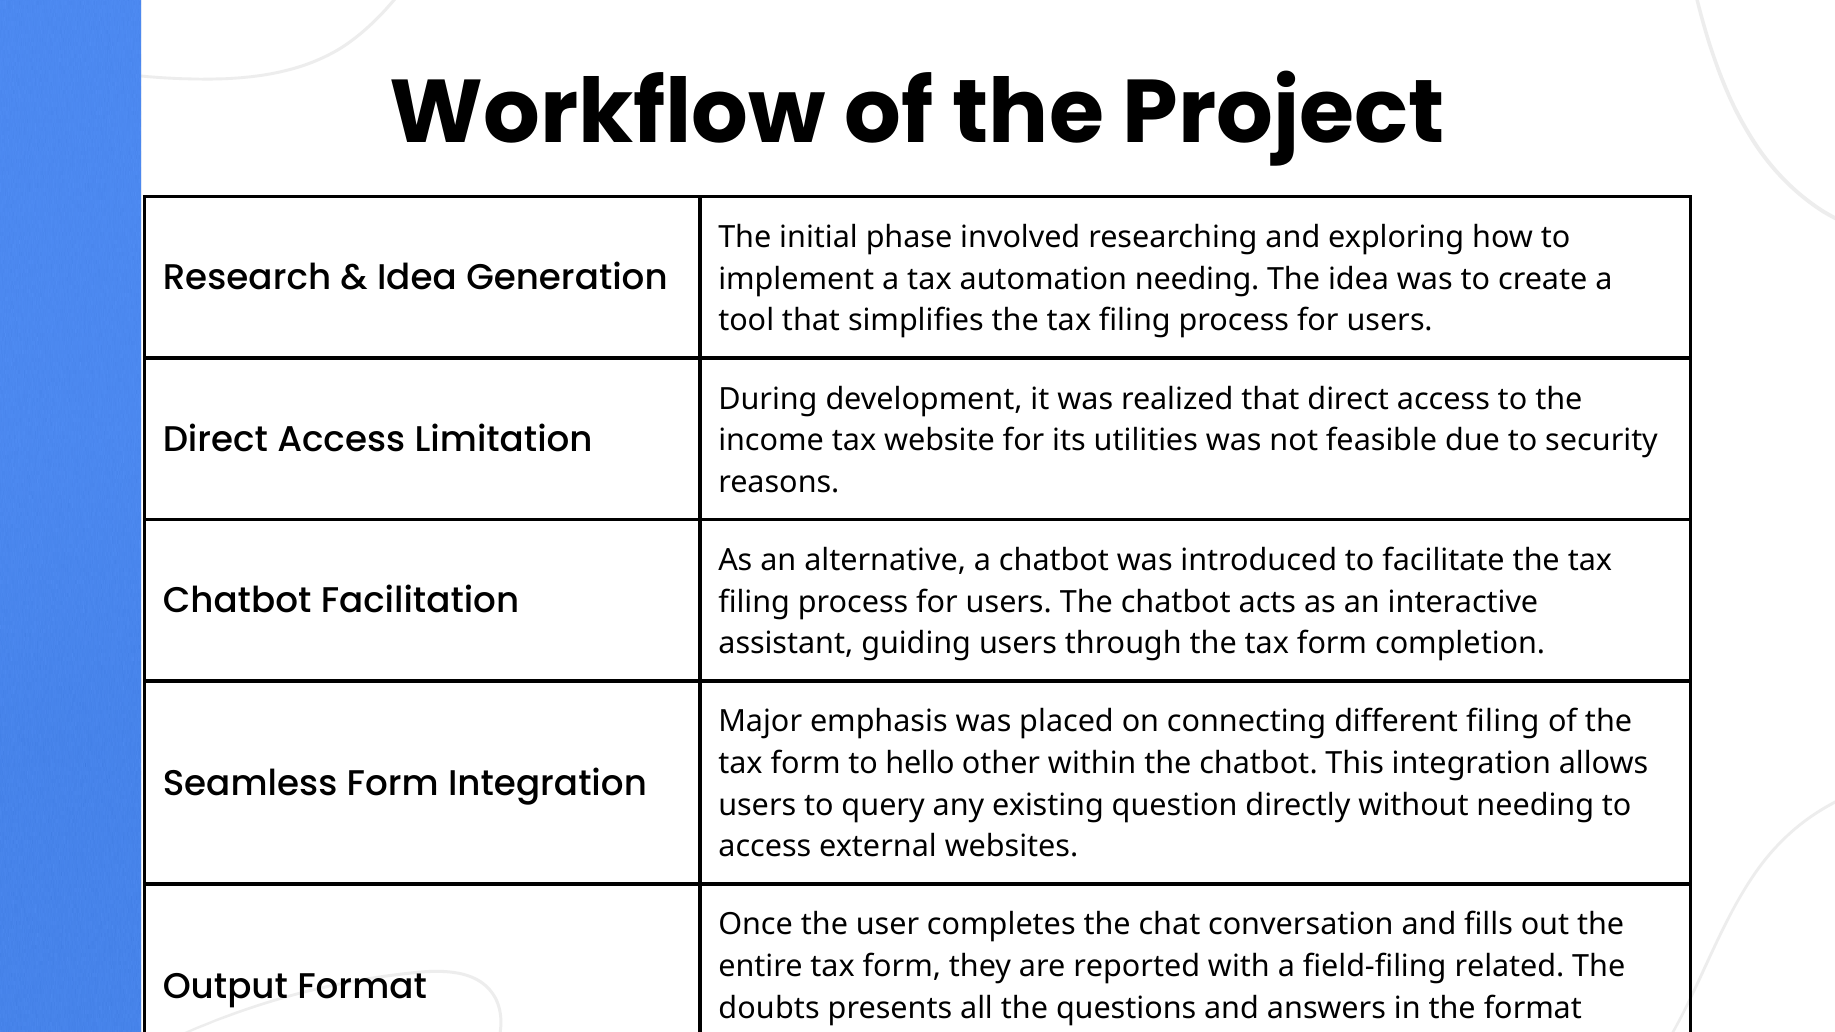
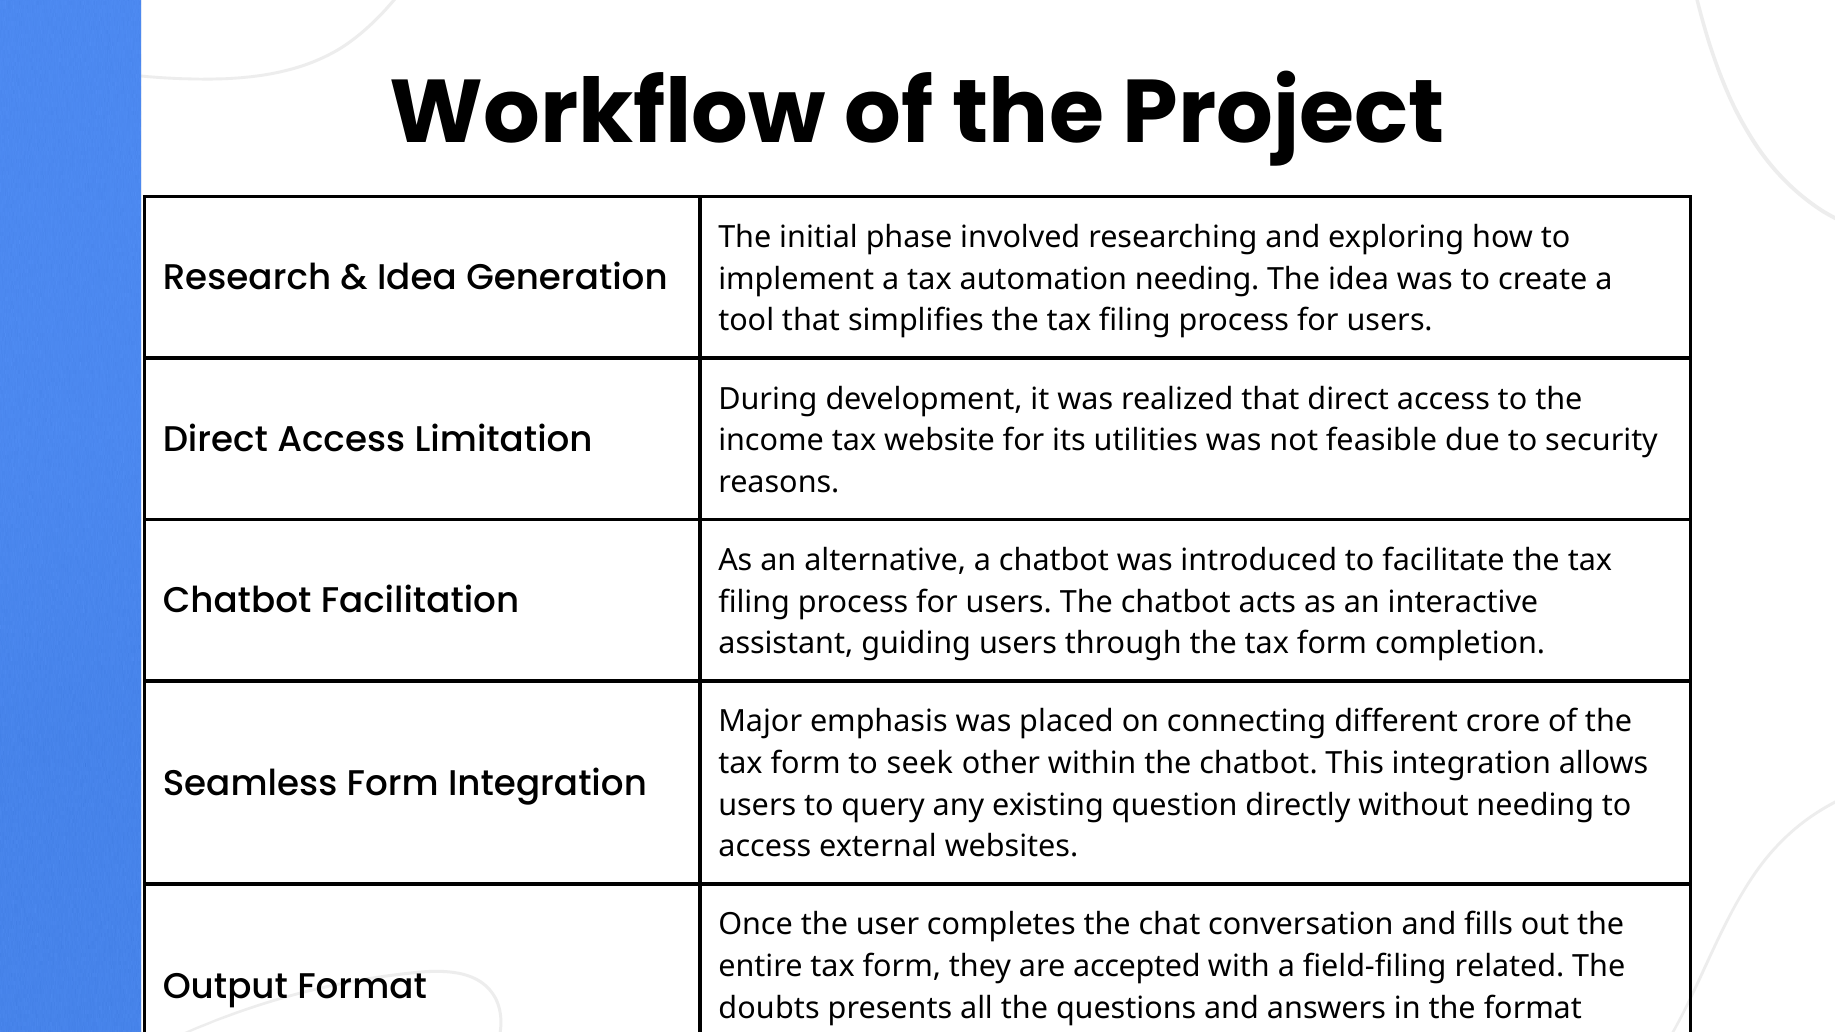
different filing: filing -> crore
hello: hello -> seek
are reported: reported -> accepted
